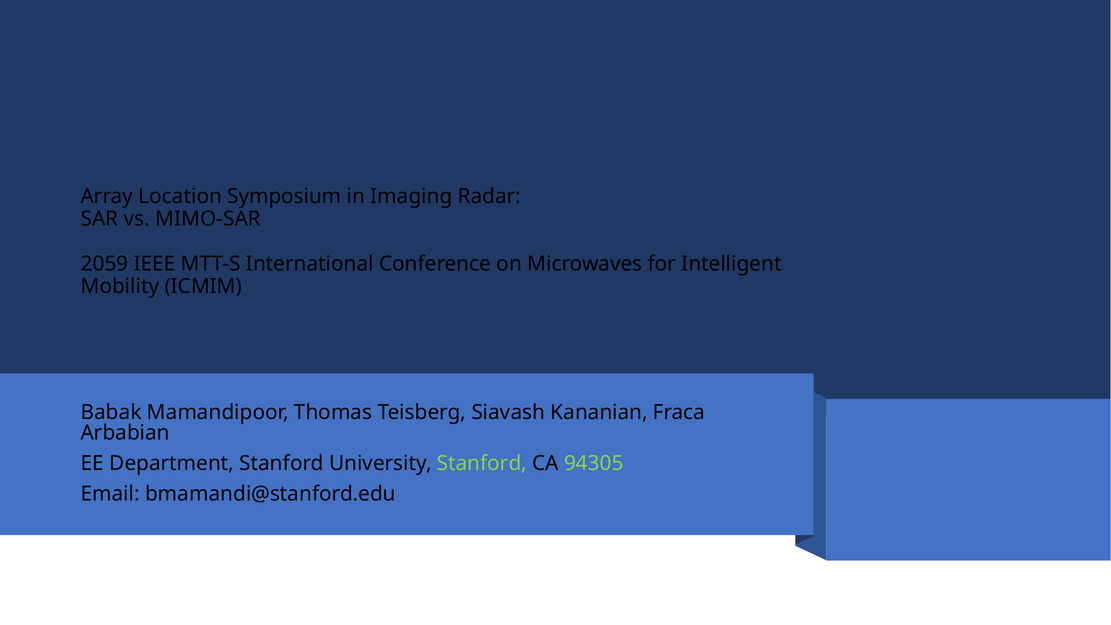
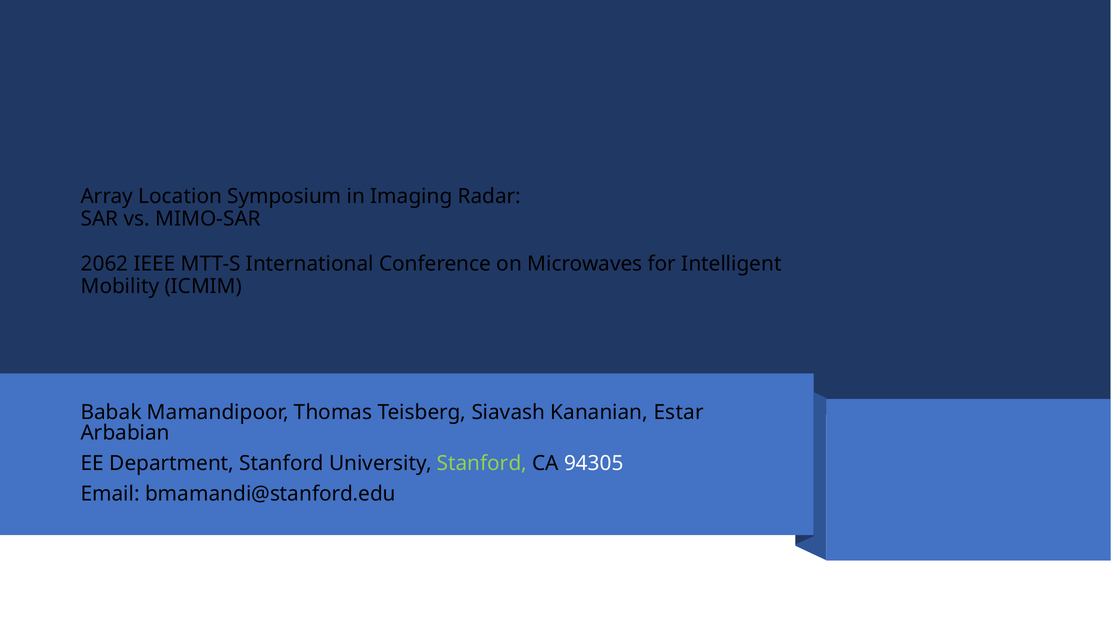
2059: 2059 -> 2062
Fraca: Fraca -> Estar
94305 colour: light green -> white
